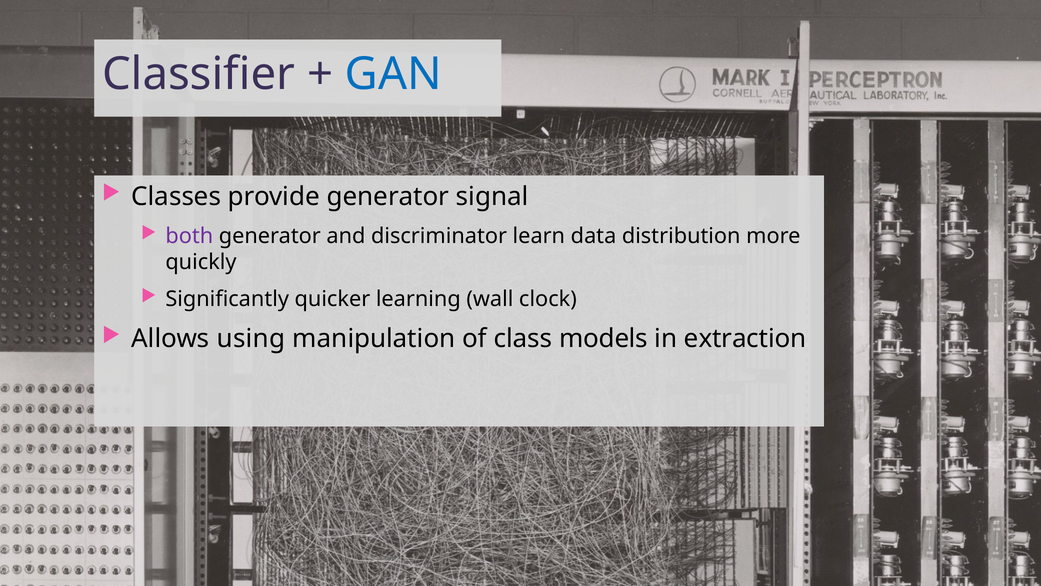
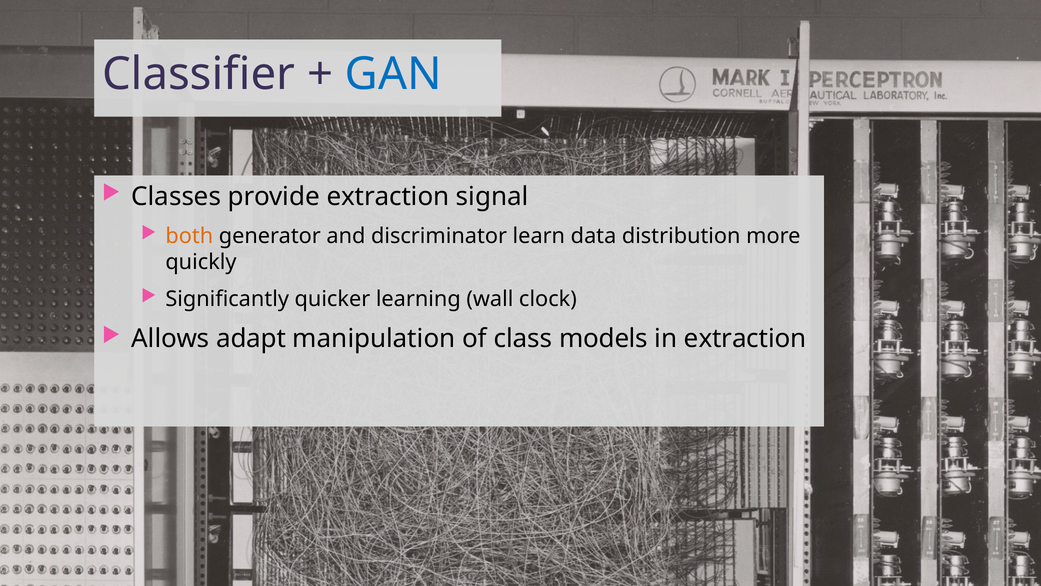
provide generator: generator -> extraction
both colour: purple -> orange
using: using -> adapt
